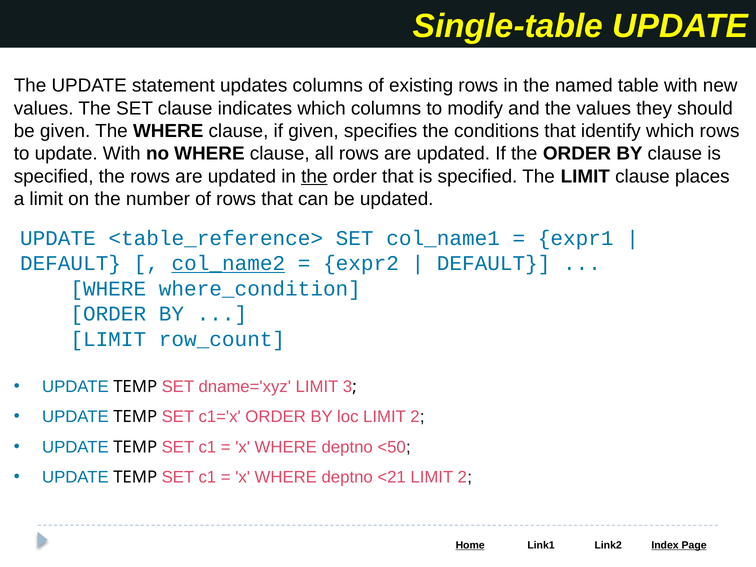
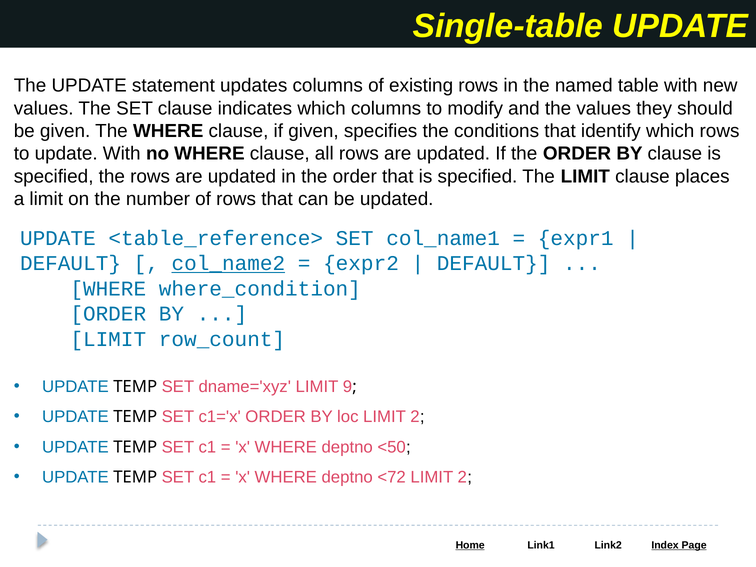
the at (314, 176) underline: present -> none
3: 3 -> 9
<21: <21 -> <72
